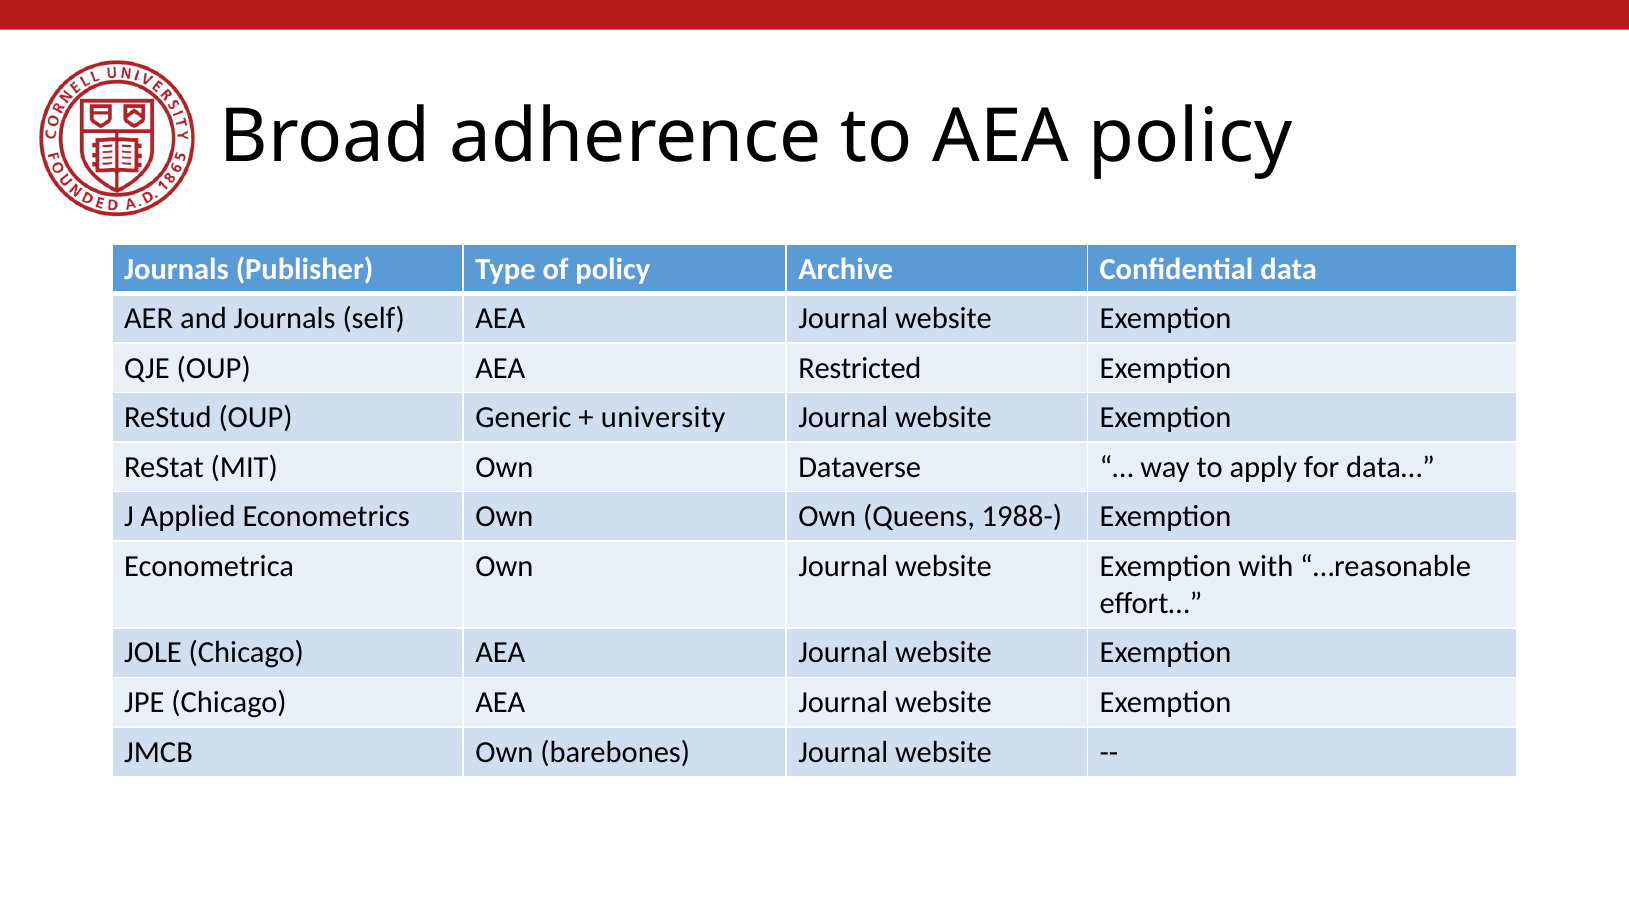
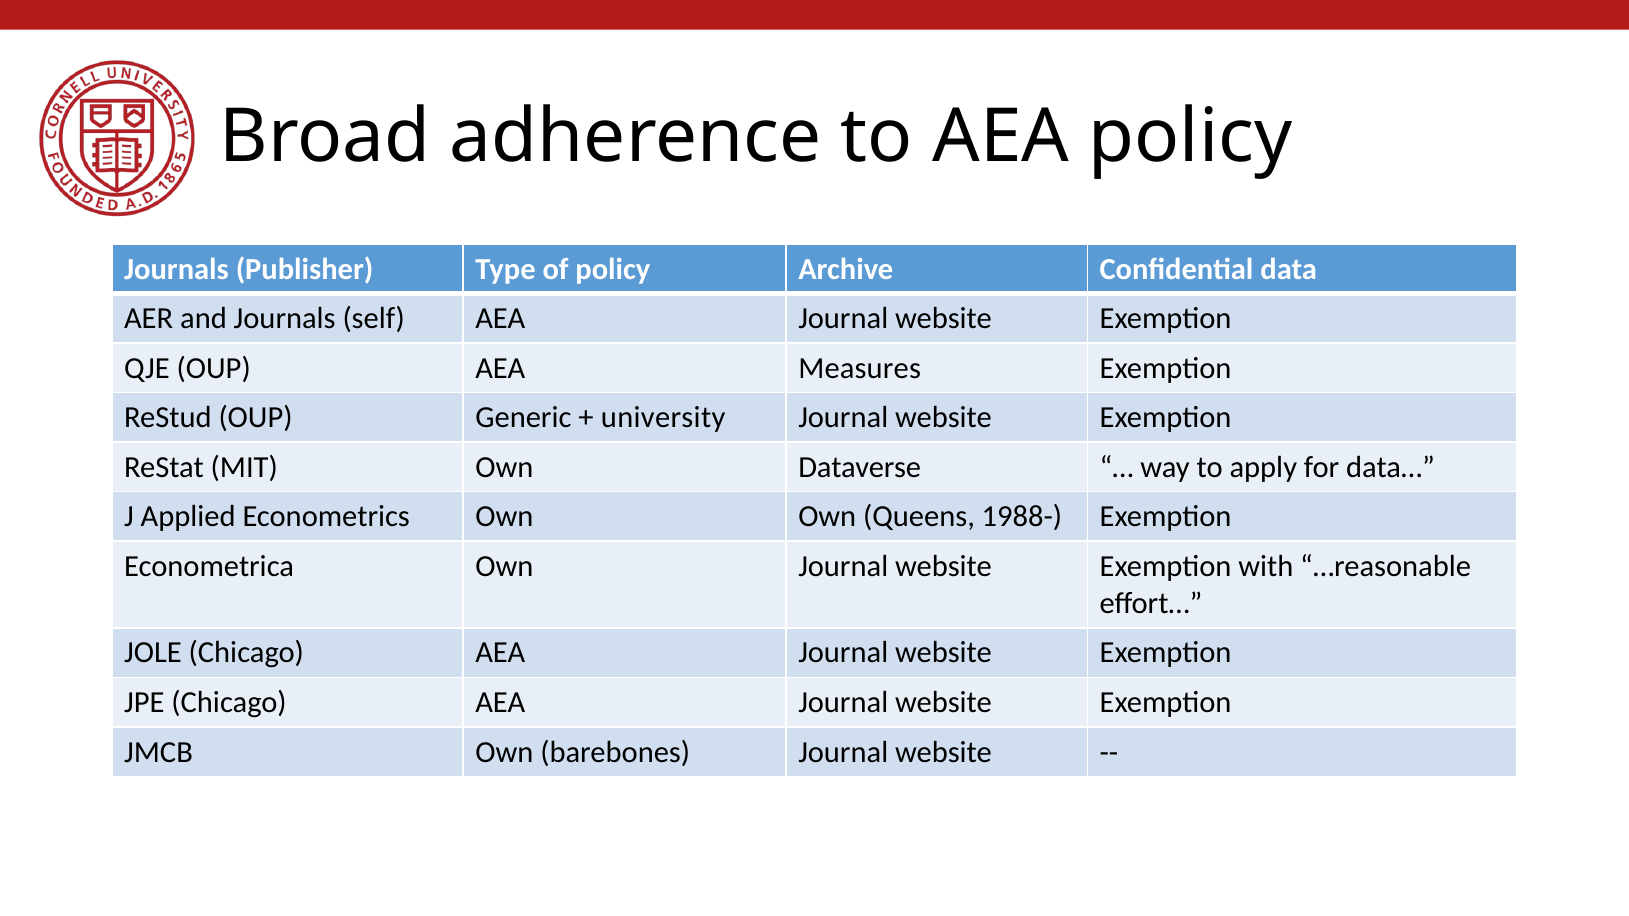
Restricted: Restricted -> Measures
